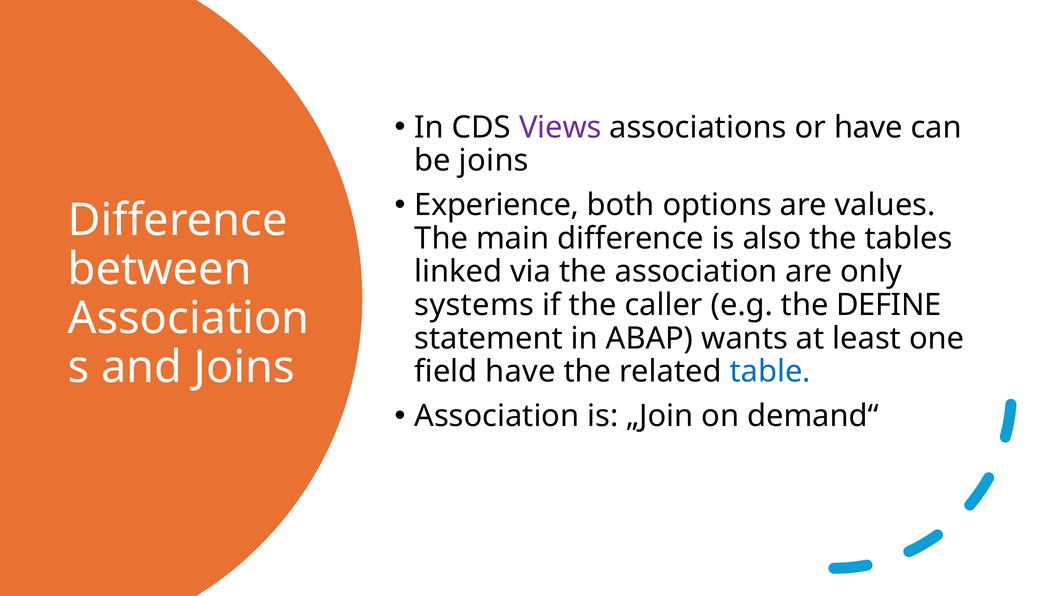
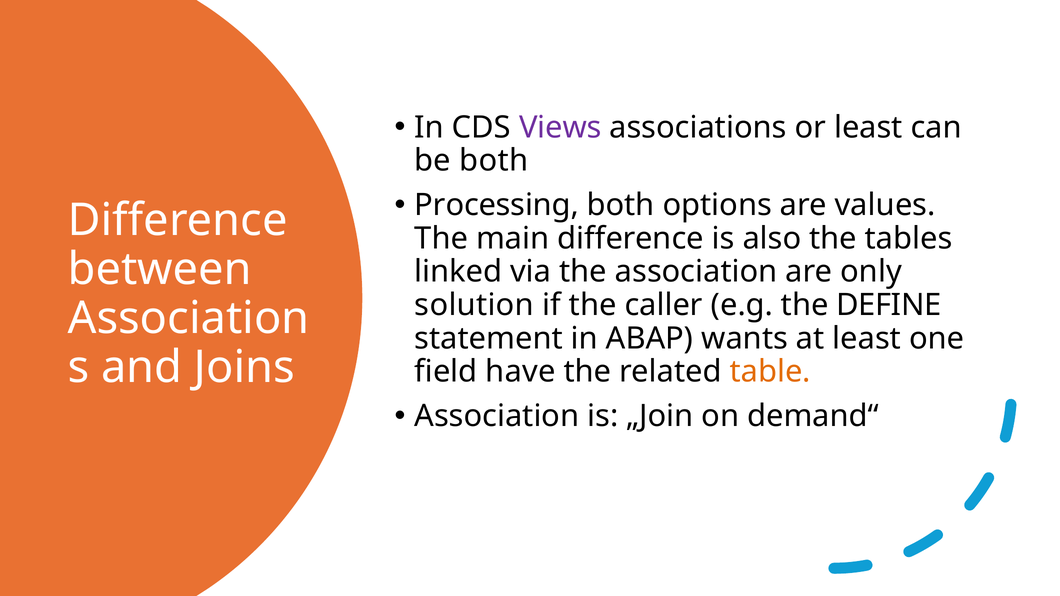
or have: have -> least
be joins: joins -> both
Experience: Experience -> Processing
systems: systems -> solution
table colour: blue -> orange
